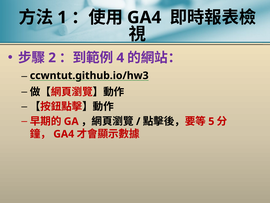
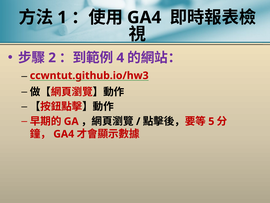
ccwntut.github.io/hw3 colour: black -> red
